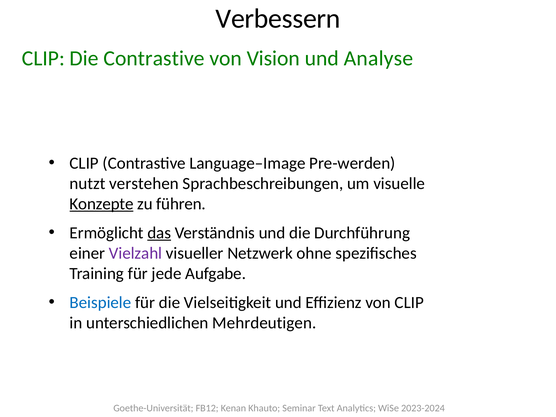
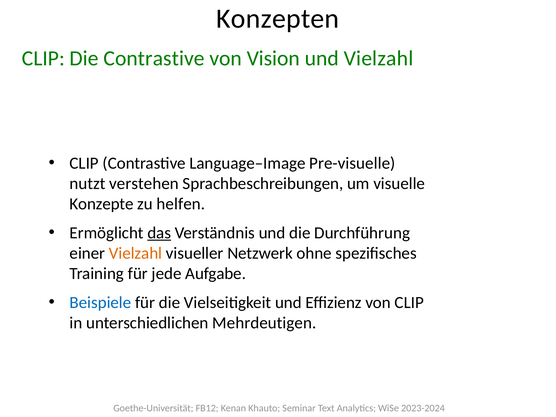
Verbessern: Verbessern -> Konzepten
und Analyse: Analyse -> Vielzahl
Pre-werden: Pre-werden -> Pre-visuelle
Konzepte underline: present -> none
führen: führen -> helfen
Vielzahl at (136, 253) colour: purple -> orange
